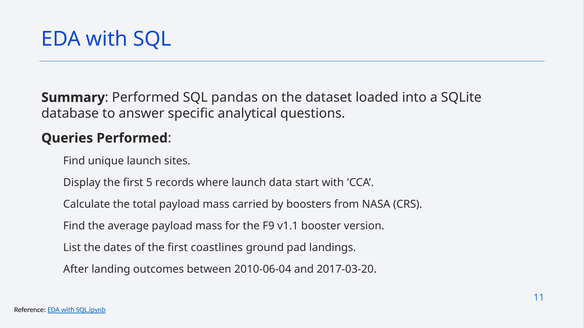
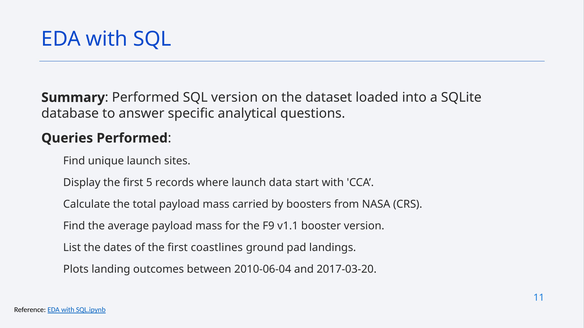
SQL pandas: pandas -> version
After: After -> Plots
